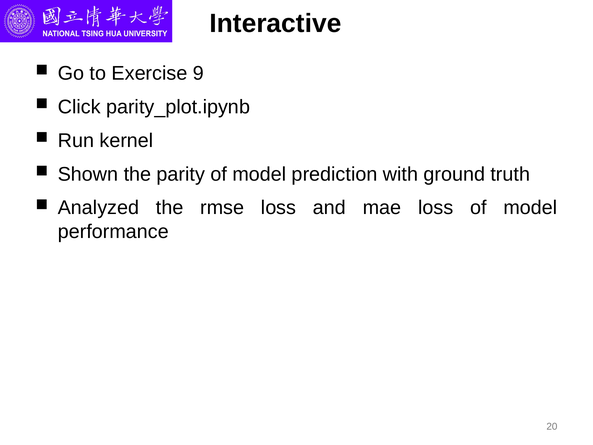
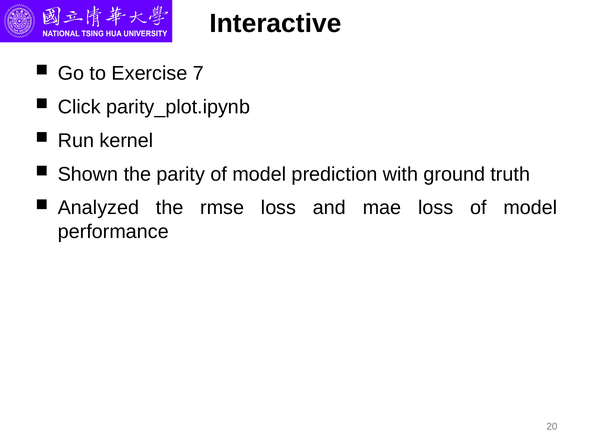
9: 9 -> 7
